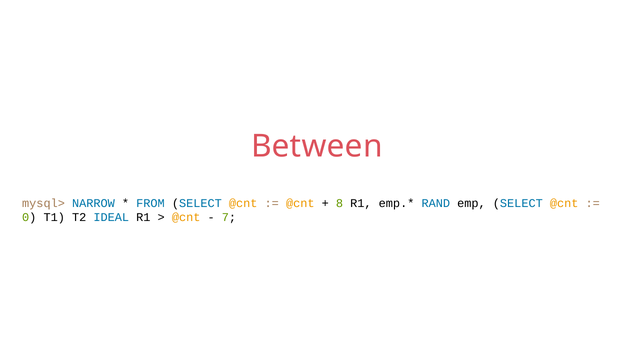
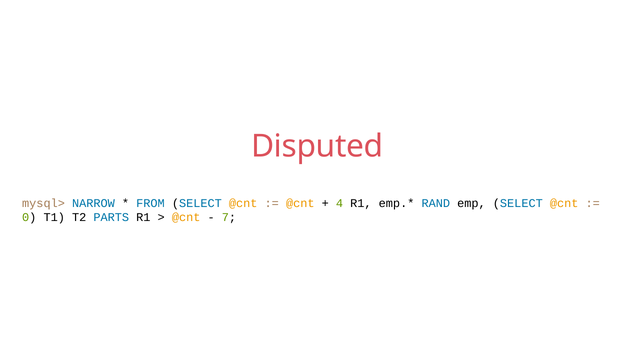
Between: Between -> Disputed
8: 8 -> 4
IDEAL: IDEAL -> PARTS
